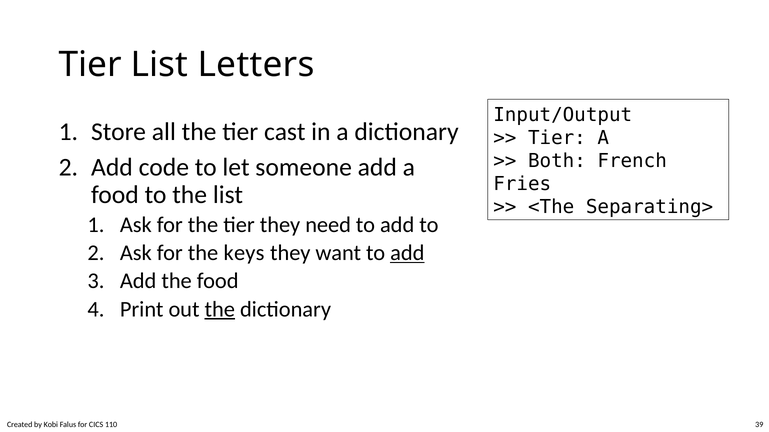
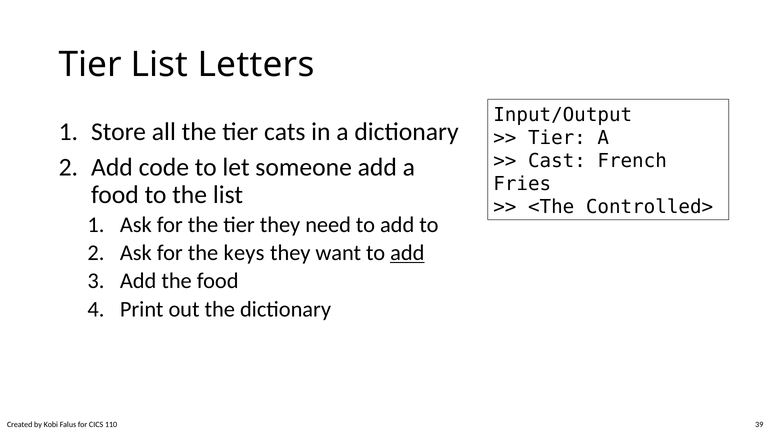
cast: cast -> cats
Both: Both -> Cast
Separating>: Separating> -> Controlled>
the at (220, 310) underline: present -> none
